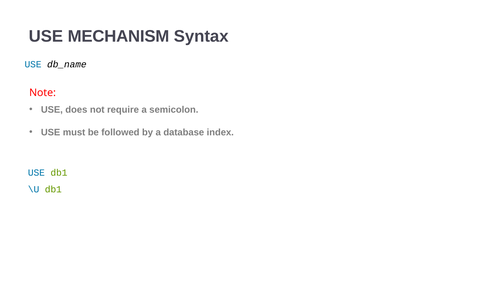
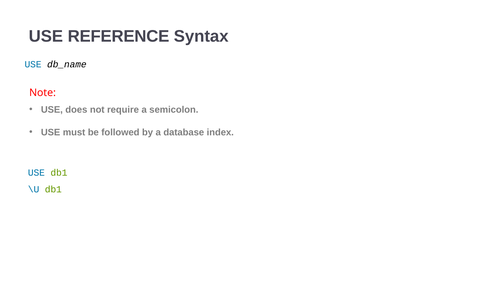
MECHANISM: MECHANISM -> REFERENCE
